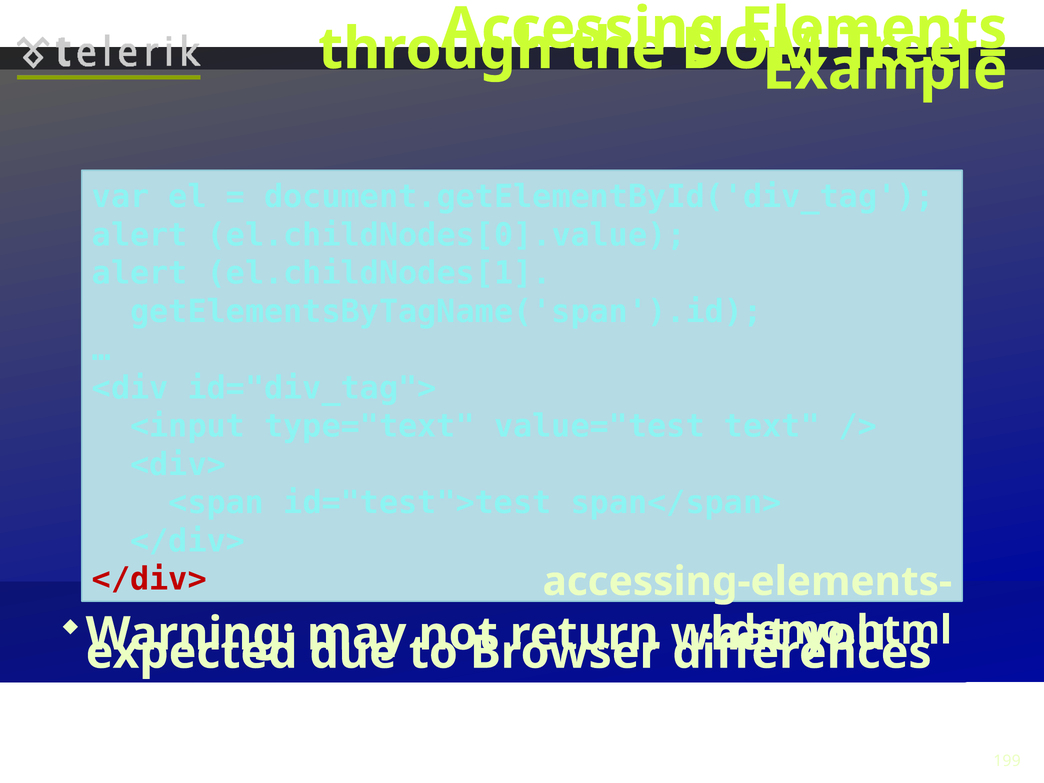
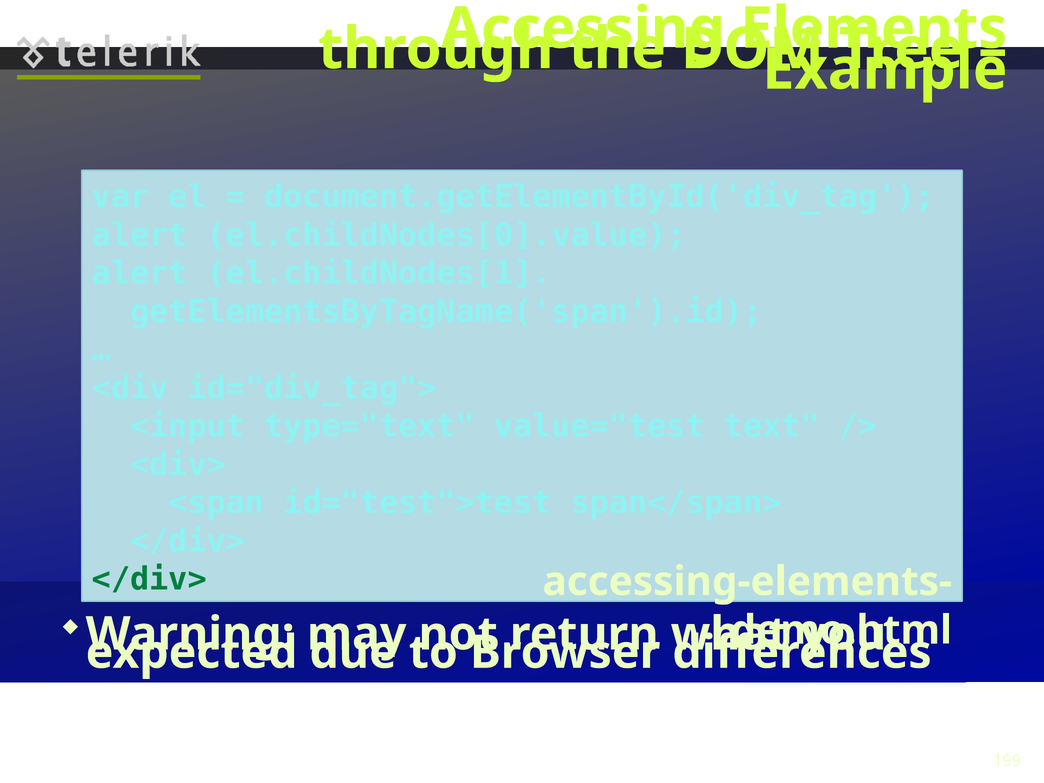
</div> at (149, 579) colour: red -> green
